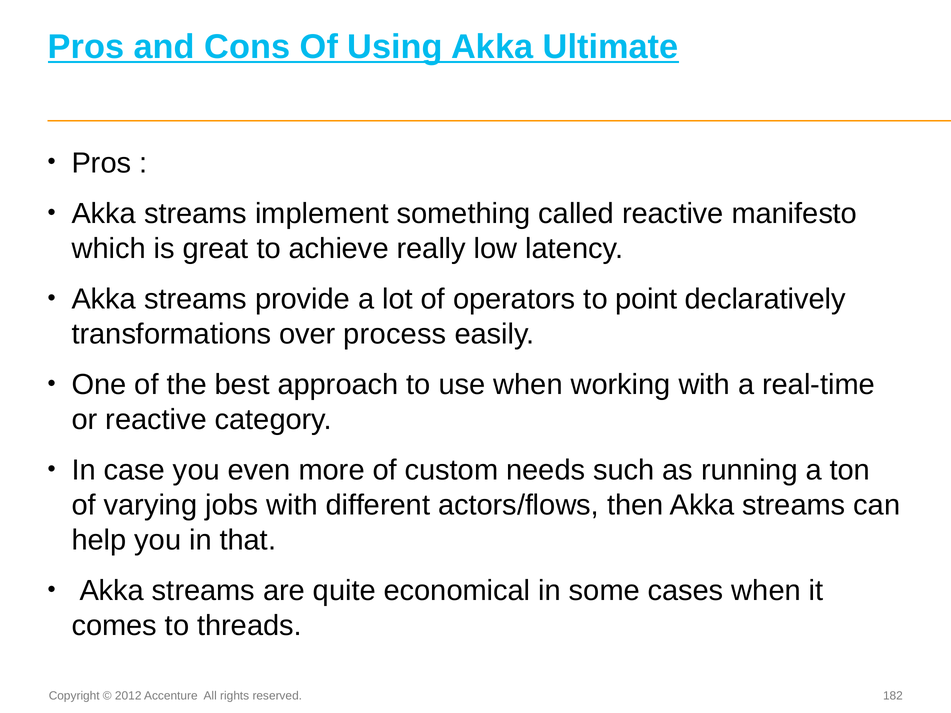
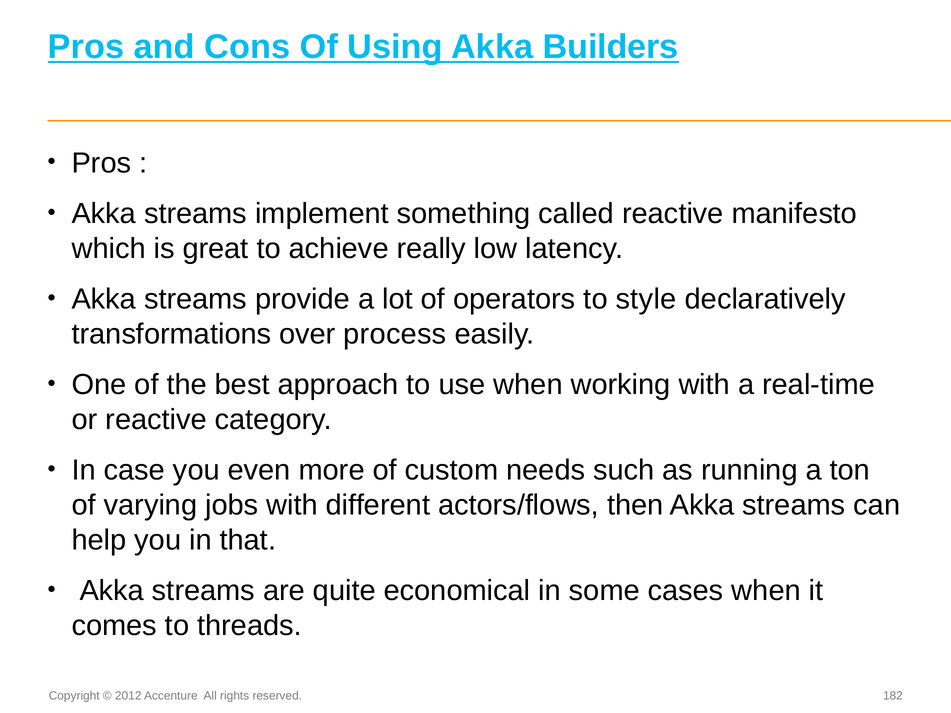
Ultimate: Ultimate -> Builders
point: point -> style
